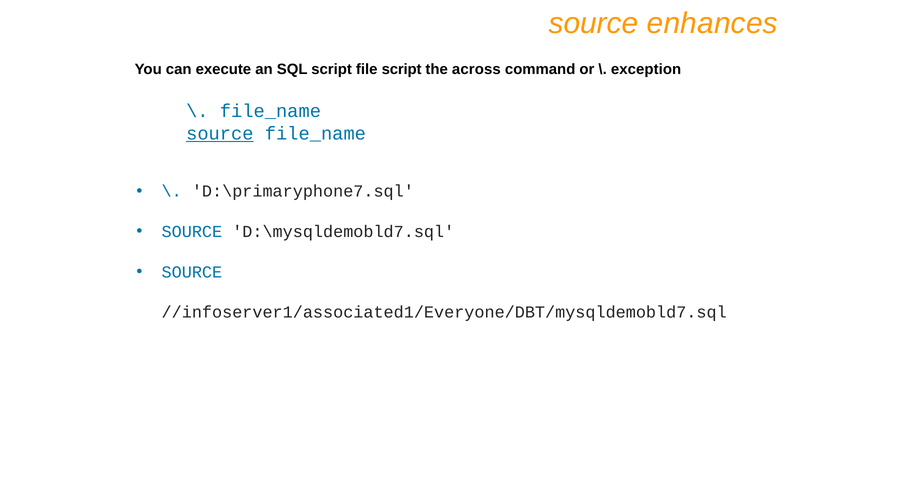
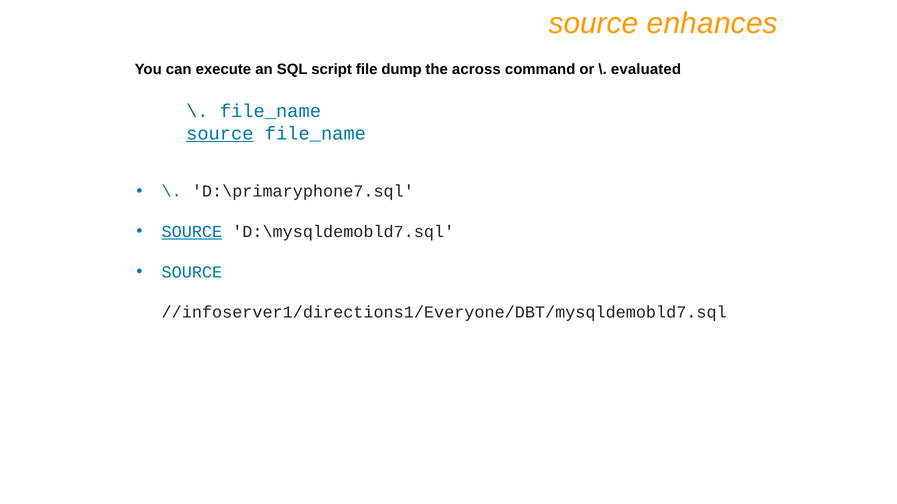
file script: script -> dump
exception: exception -> evaluated
SOURCE at (192, 232) underline: none -> present
//infoserver1/associated1/Everyone/DBT/mysqldemobld7.sql: //infoserver1/associated1/Everyone/DBT/mysqldemobld7.sql -> //infoserver1/directions1/Everyone/DBT/mysqldemobld7.sql
